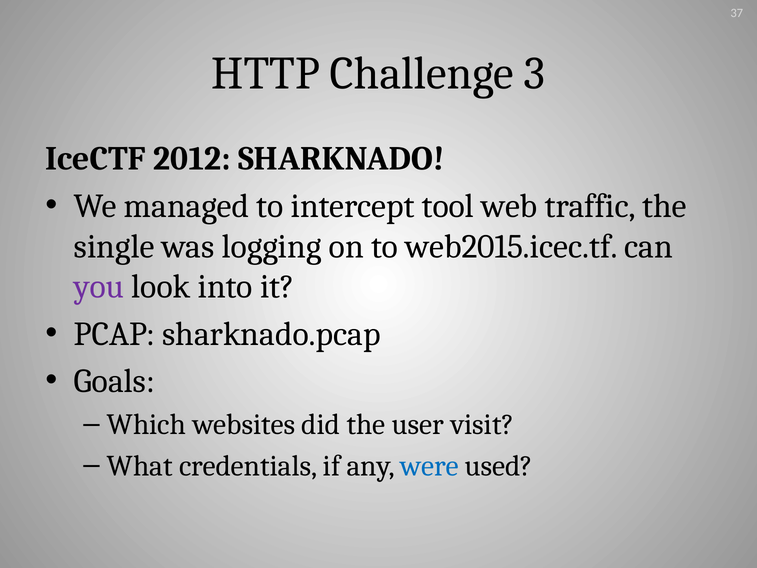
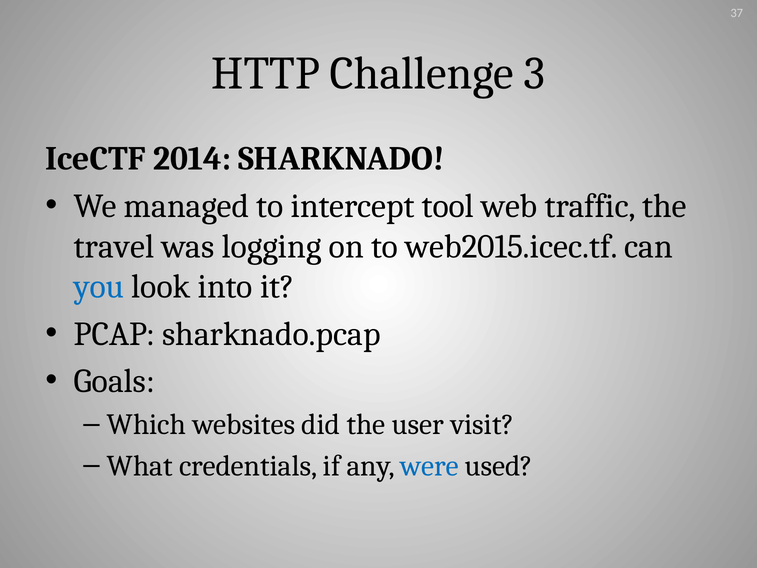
2012: 2012 -> 2014
single: single -> travel
you colour: purple -> blue
